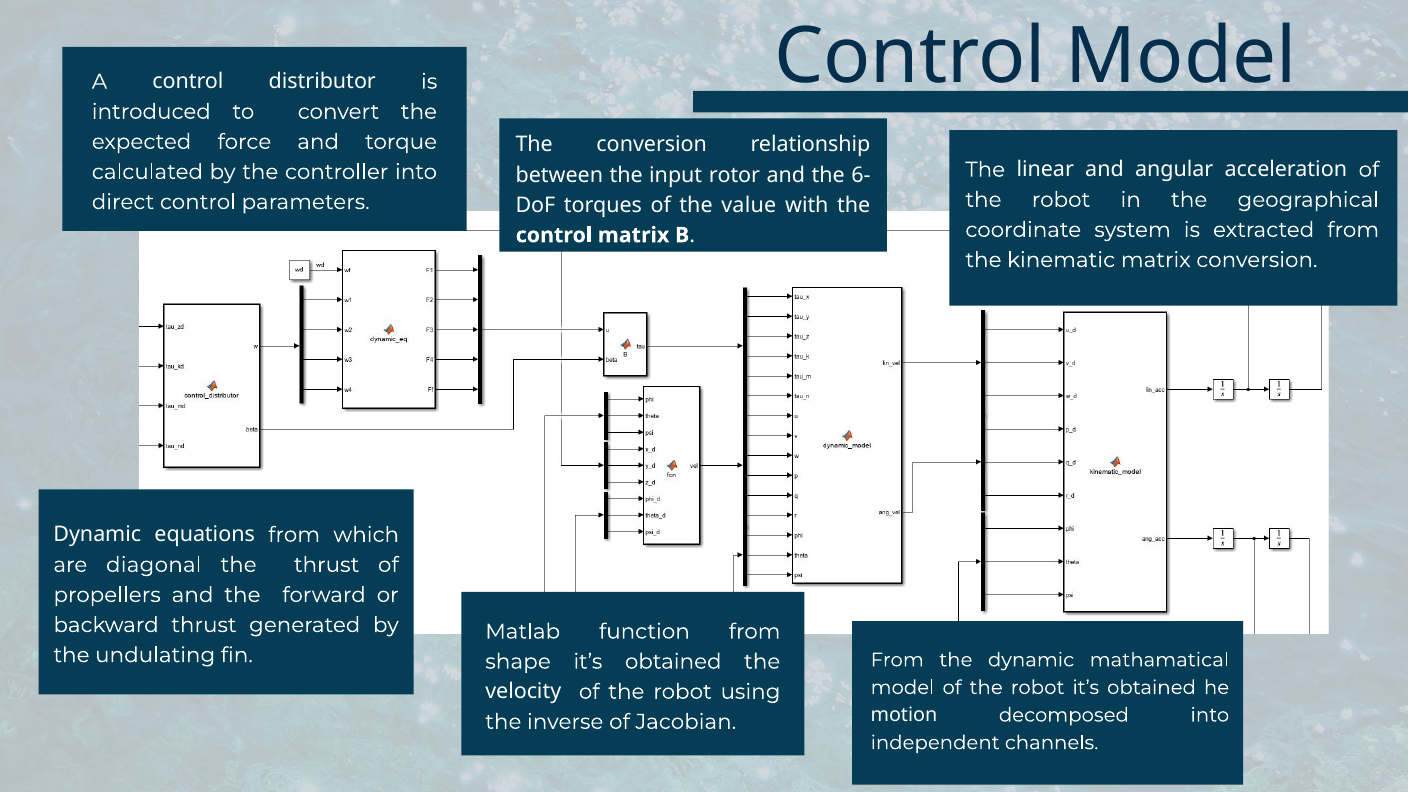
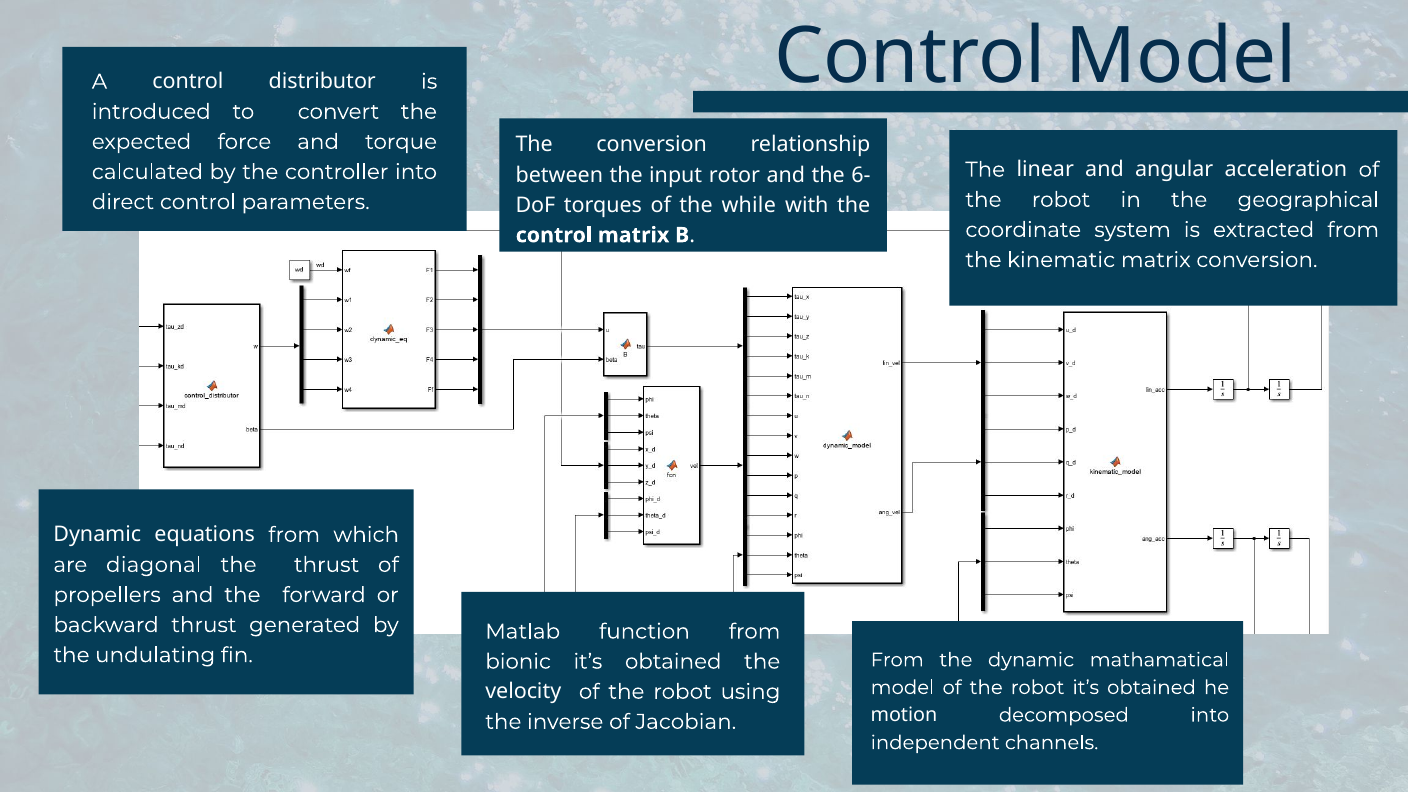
value: value -> while
shape: shape -> bionic
